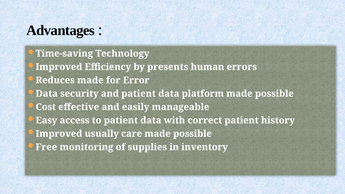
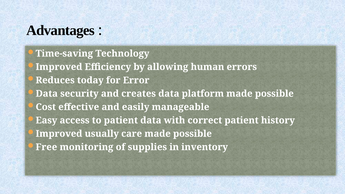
presents: presents -> allowing
Reduces made: made -> today
and patient: patient -> creates
